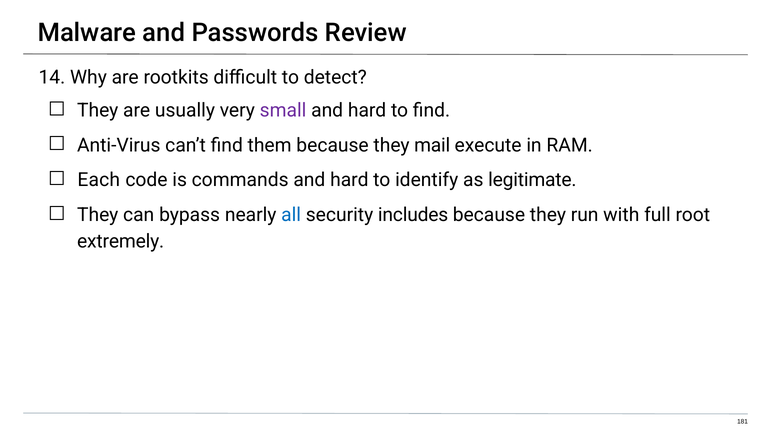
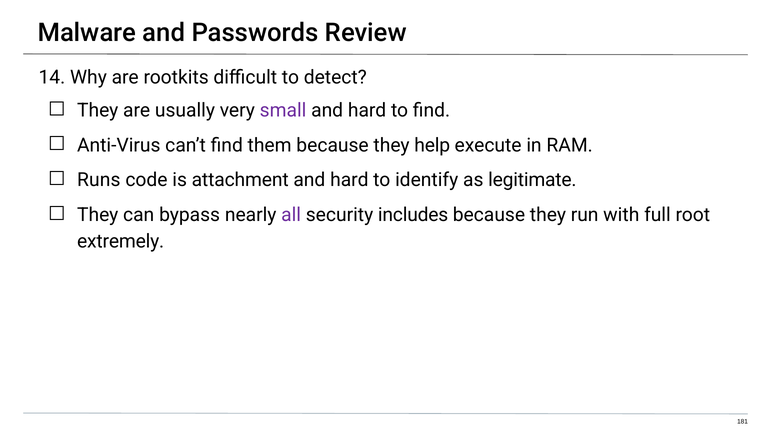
mail: mail -> help
Each: Each -> Runs
commands: commands -> attachment
all colour: blue -> purple
